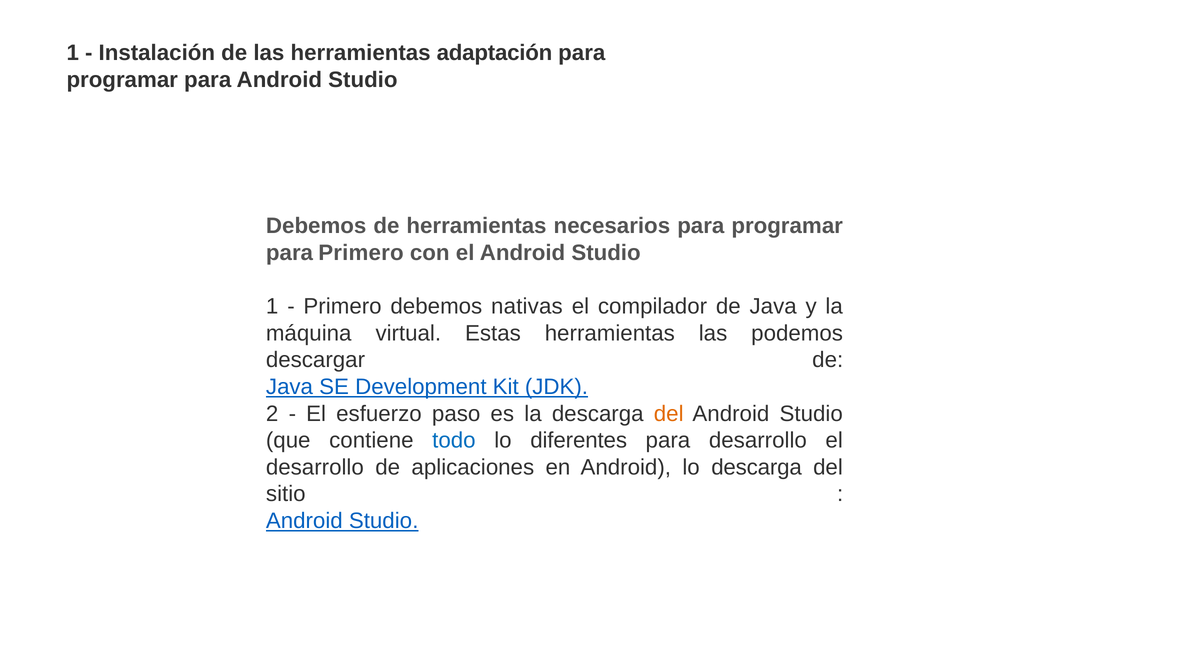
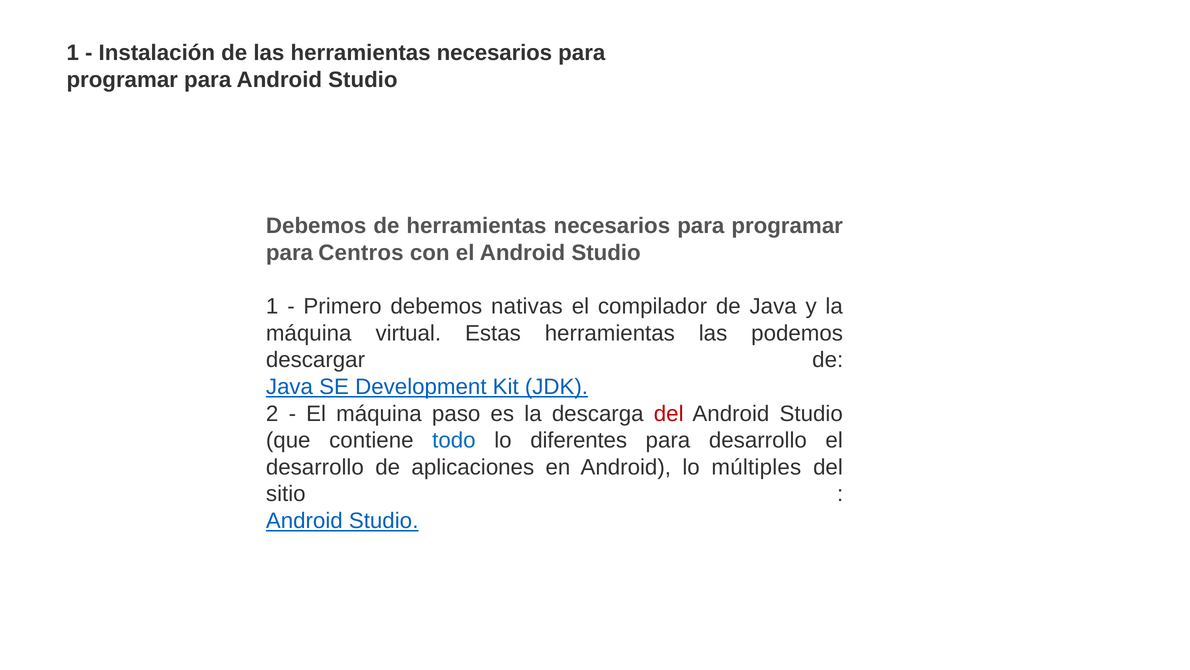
las herramientas adaptación: adaptación -> necesarios
para Primero: Primero -> Centros
El esfuerzo: esfuerzo -> máquina
del at (669, 413) colour: orange -> red
lo descarga: descarga -> múltiples
